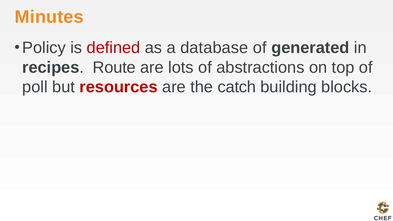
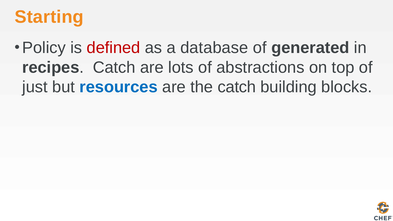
Minutes: Minutes -> Starting
recipes Route: Route -> Catch
poll: poll -> just
resources colour: red -> blue
